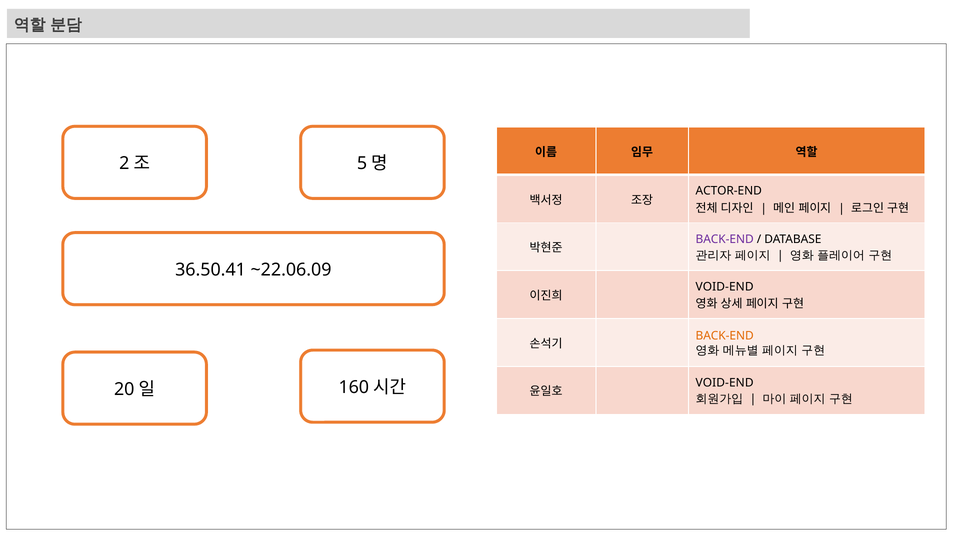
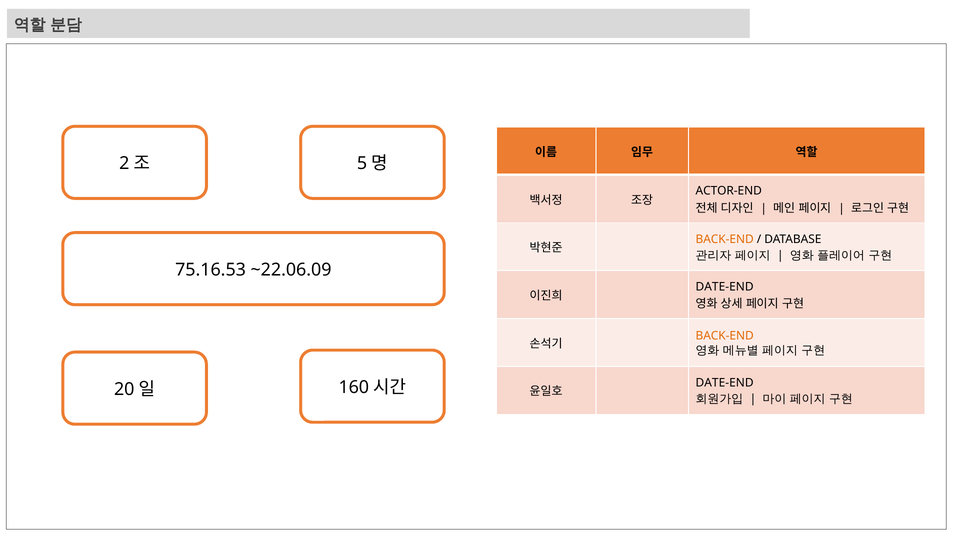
BACK-END at (725, 239) colour: purple -> orange
36.50.41: 36.50.41 -> 75.16.53
VOID-END at (725, 287): VOID-END -> DATE-END
VOID-END at (725, 383): VOID-END -> DATE-END
